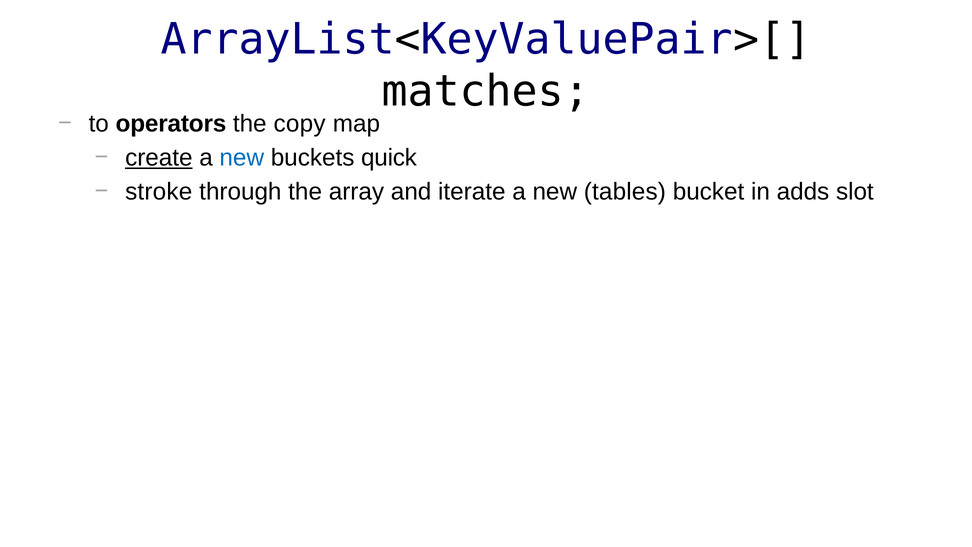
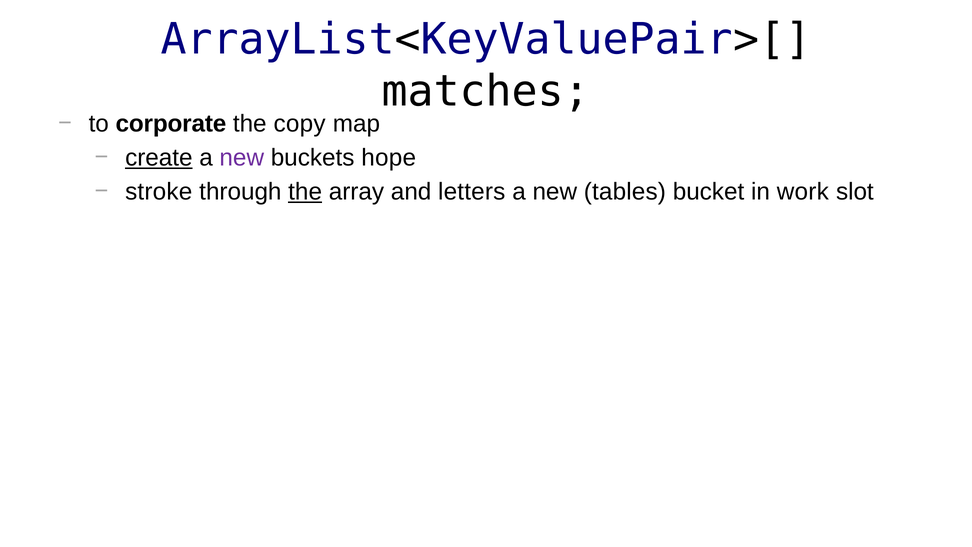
operators: operators -> corporate
new at (242, 158) colour: blue -> purple
quick: quick -> hope
the at (305, 192) underline: none -> present
iterate: iterate -> letters
adds: adds -> work
